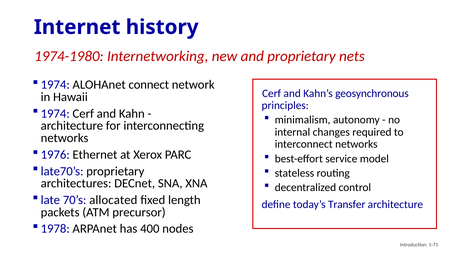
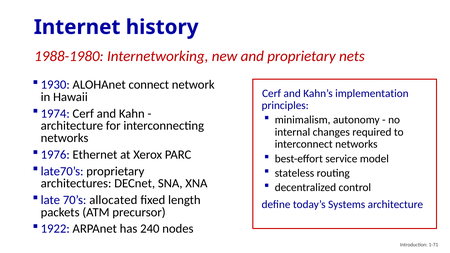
1974-1980: 1974-1980 -> 1988-1980
1974 at (55, 85): 1974 -> 1930
geosynchronous: geosynchronous -> implementation
Transfer: Transfer -> Systems
1978: 1978 -> 1922
400: 400 -> 240
